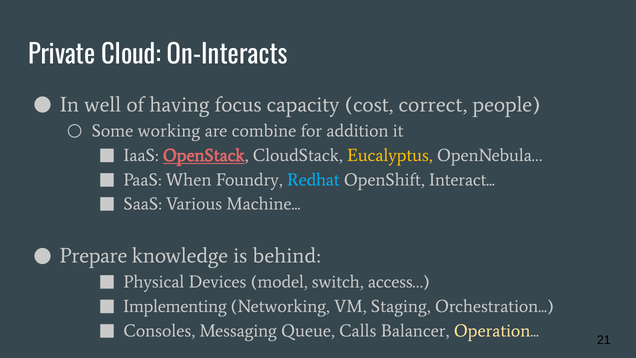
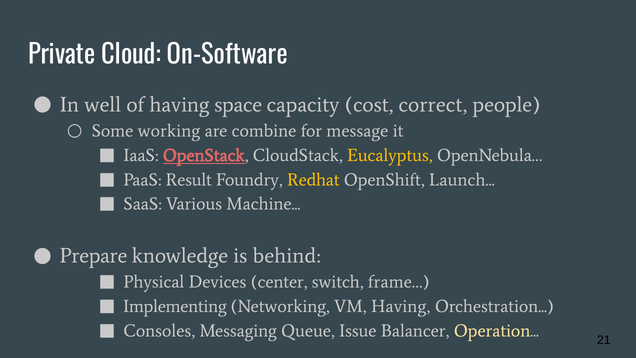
On-Interacts: On-Interacts -> On-Software
focus: focus -> space
addition: addition -> message
When: When -> Result
Redhat colour: light blue -> yellow
Interact: Interact -> Launch
model: model -> center
access…: access… -> frame…
VM Staging: Staging -> Having
Calls: Calls -> Issue
